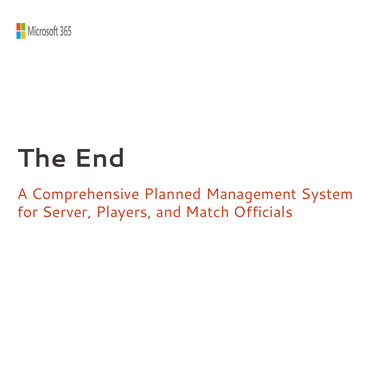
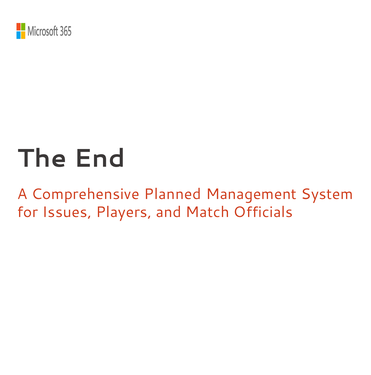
Server: Server -> Issues
